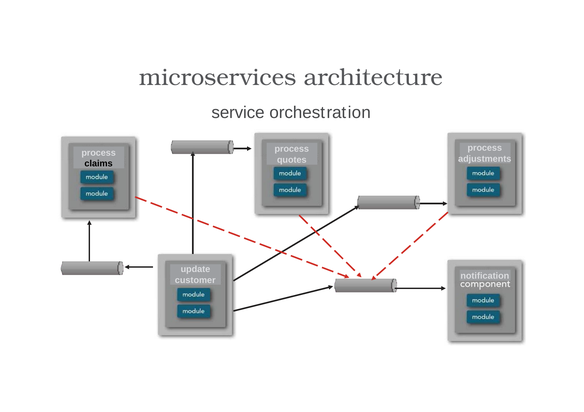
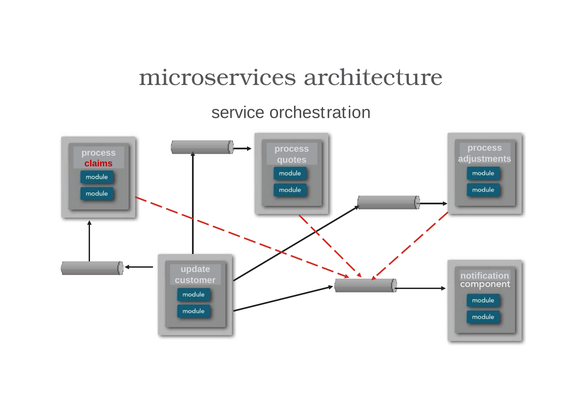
claims colour: black -> red
